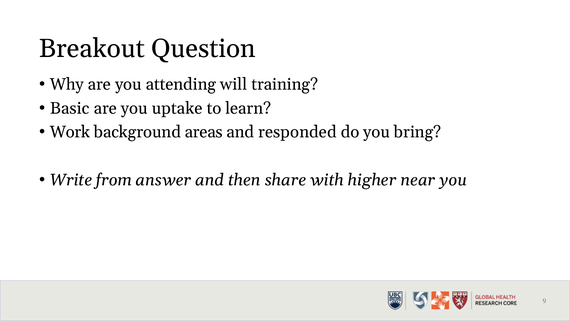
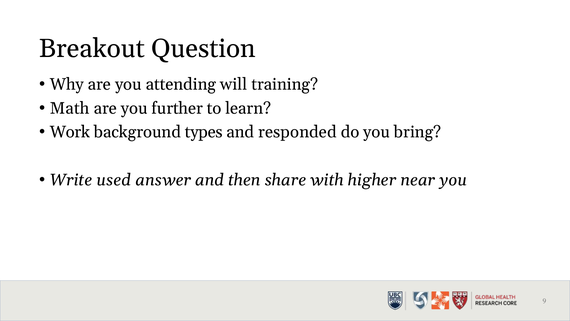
Basic: Basic -> Math
uptake: uptake -> further
areas: areas -> types
from: from -> used
